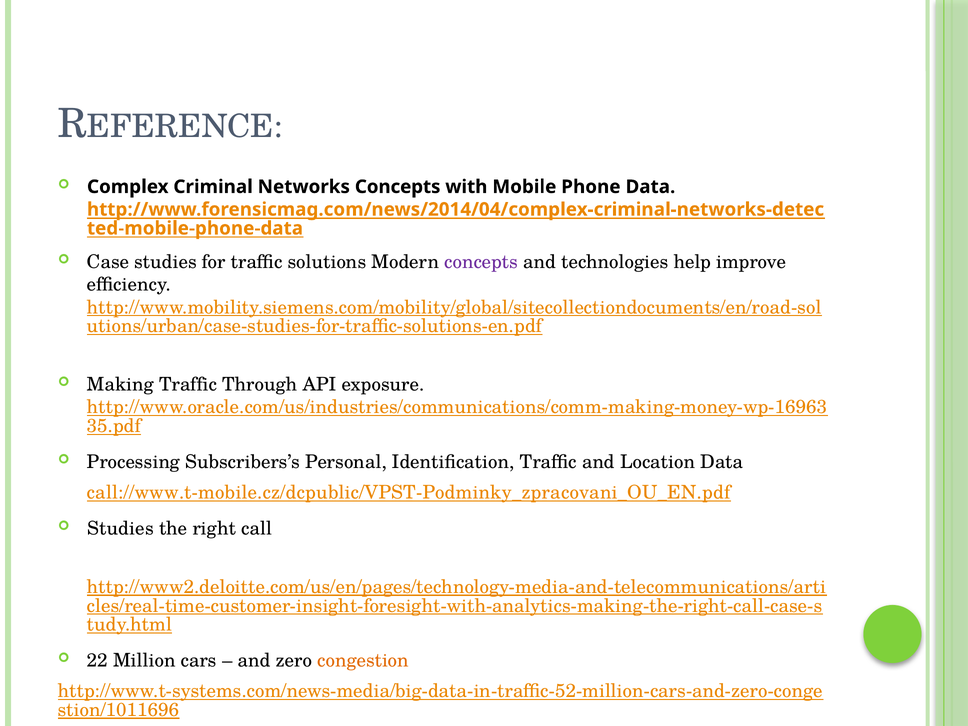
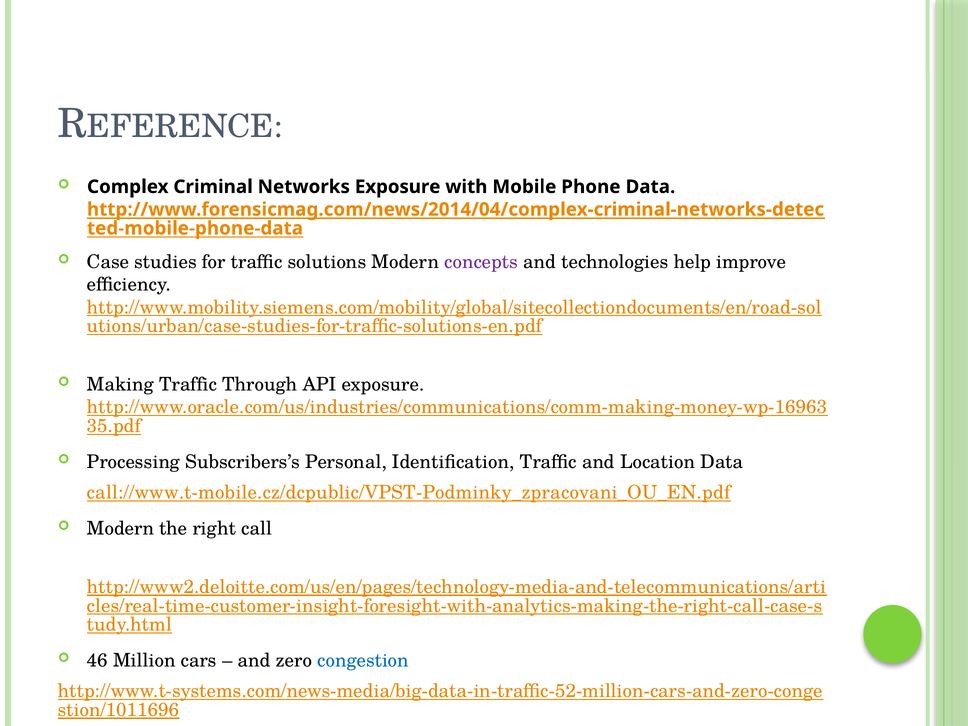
Networks Concepts: Concepts -> Exposure
Studies at (120, 529): Studies -> Modern
22: 22 -> 46
congestion colour: orange -> blue
